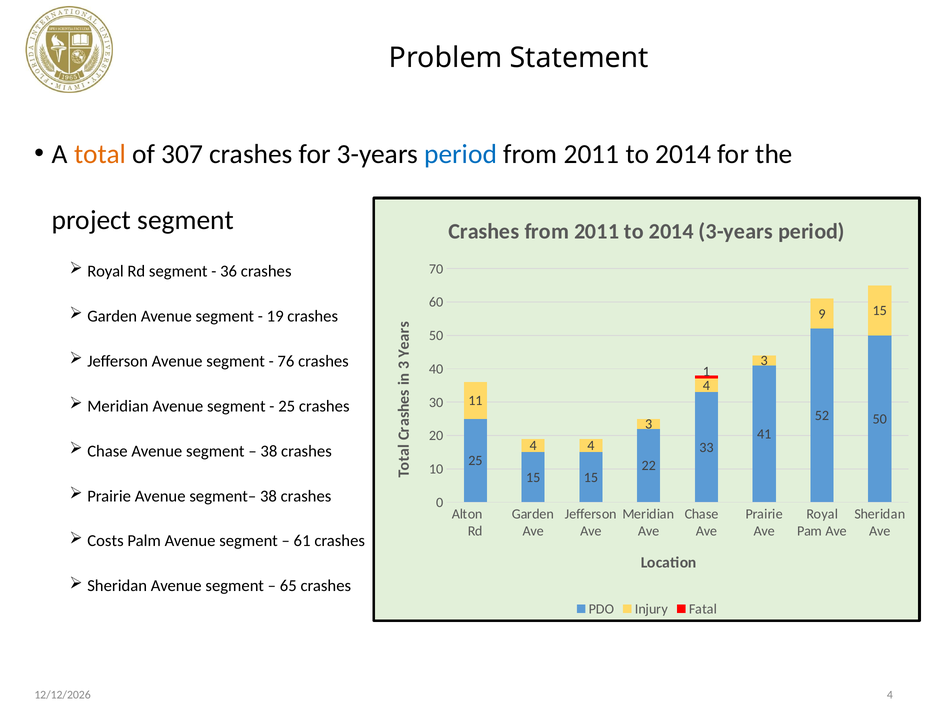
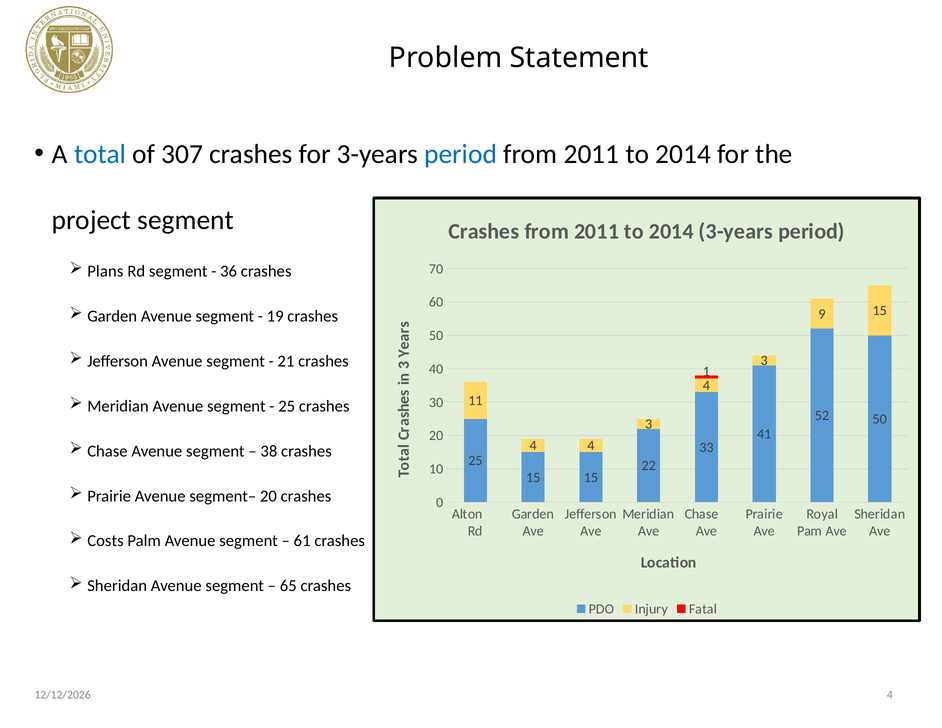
total colour: orange -> blue
Royal at (106, 271): Royal -> Plans
76: 76 -> 21
segment– 38: 38 -> 20
